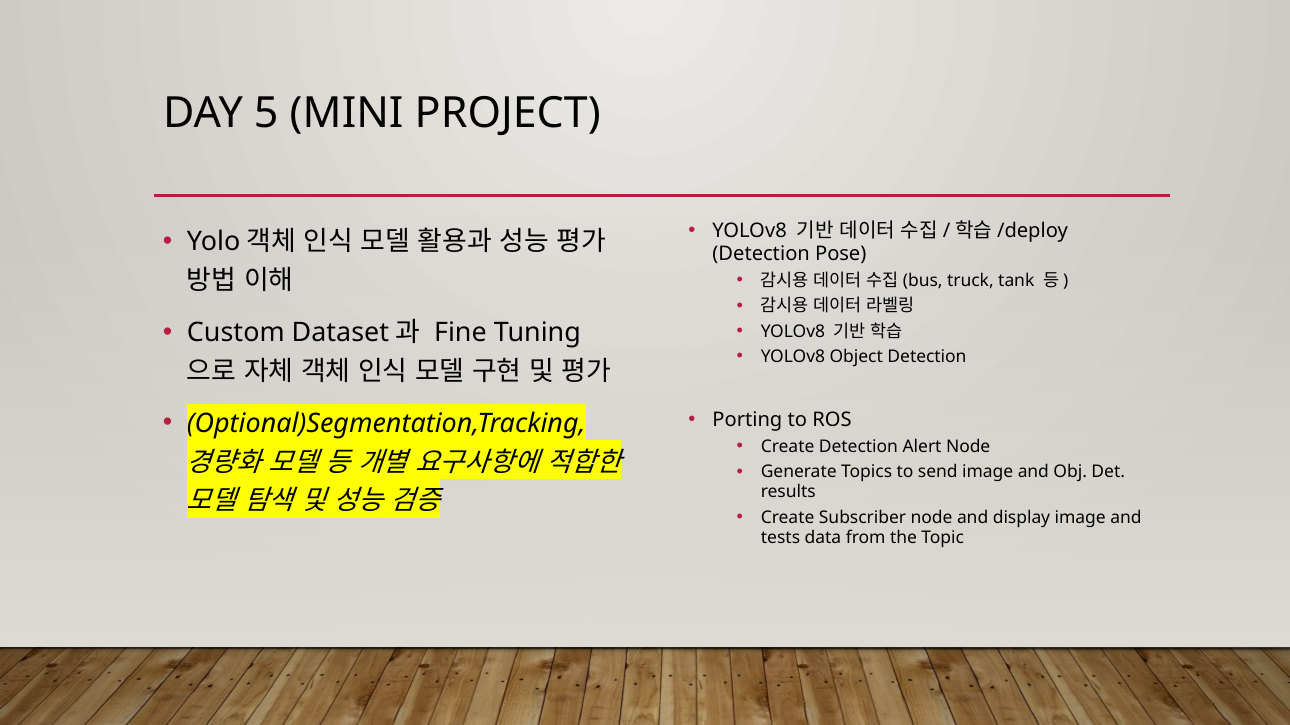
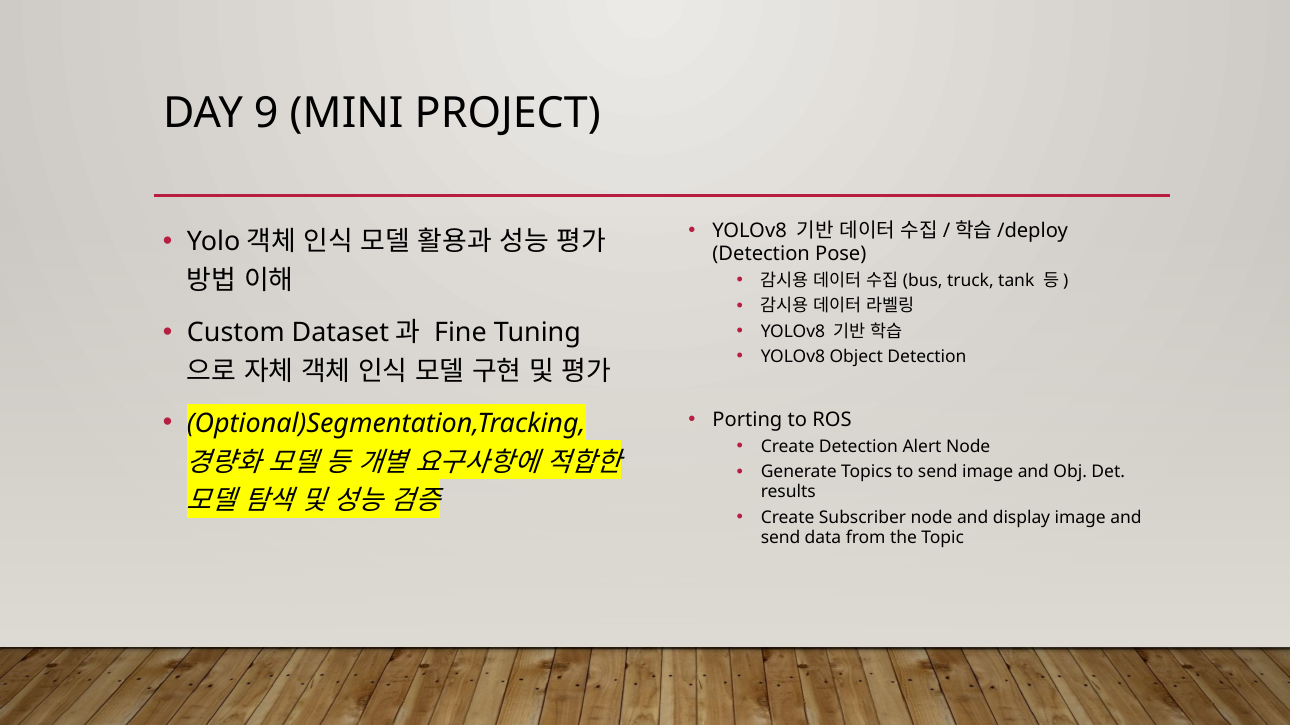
5: 5 -> 9
tests at (781, 538): tests -> send
